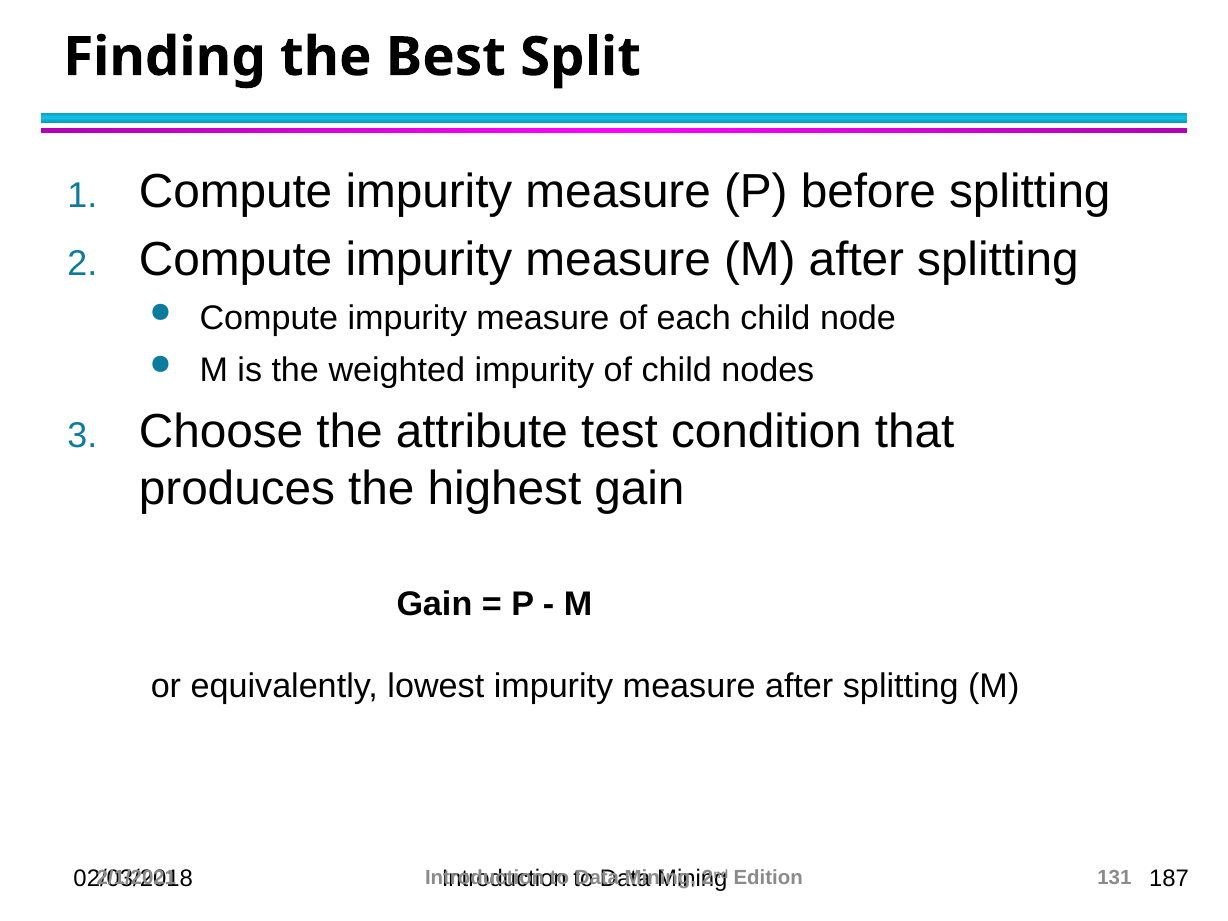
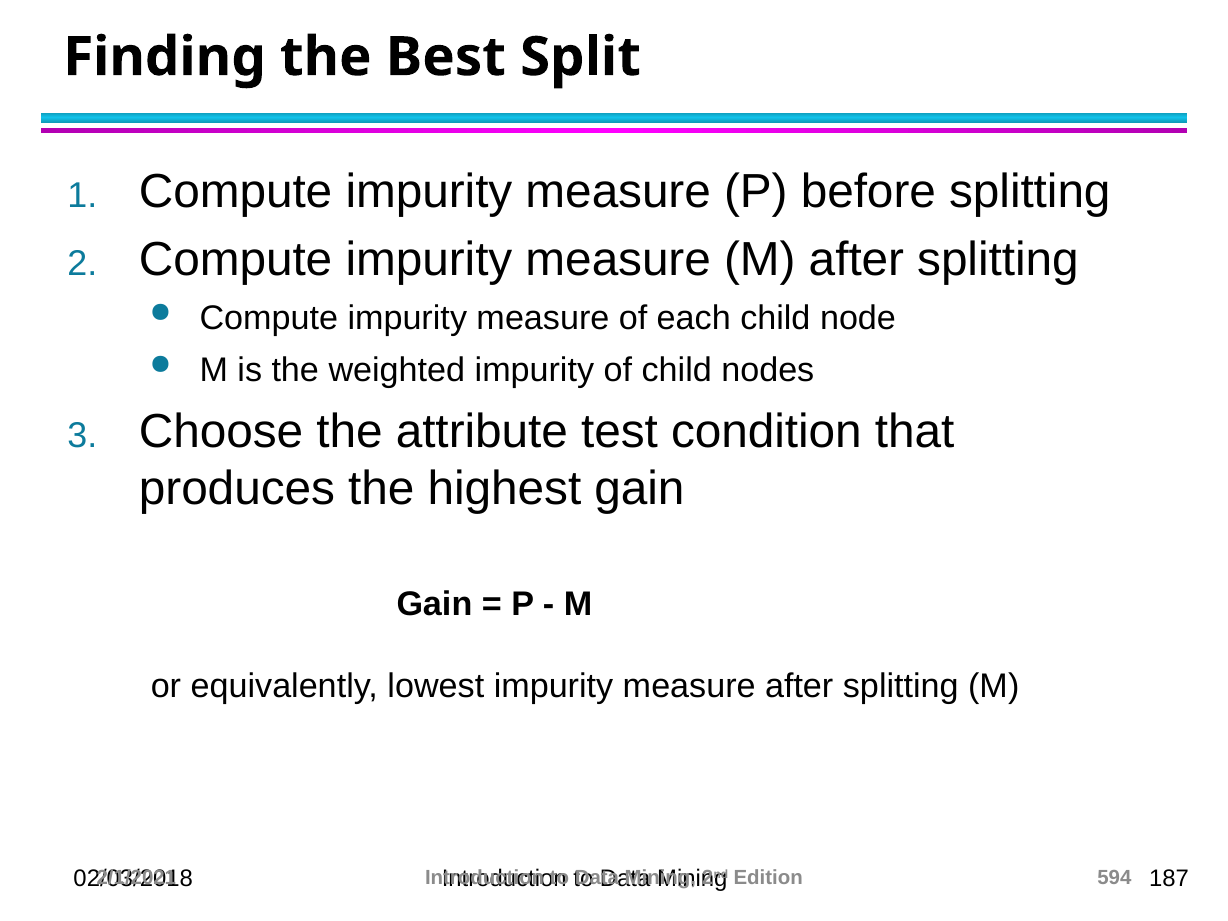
131: 131 -> 594
